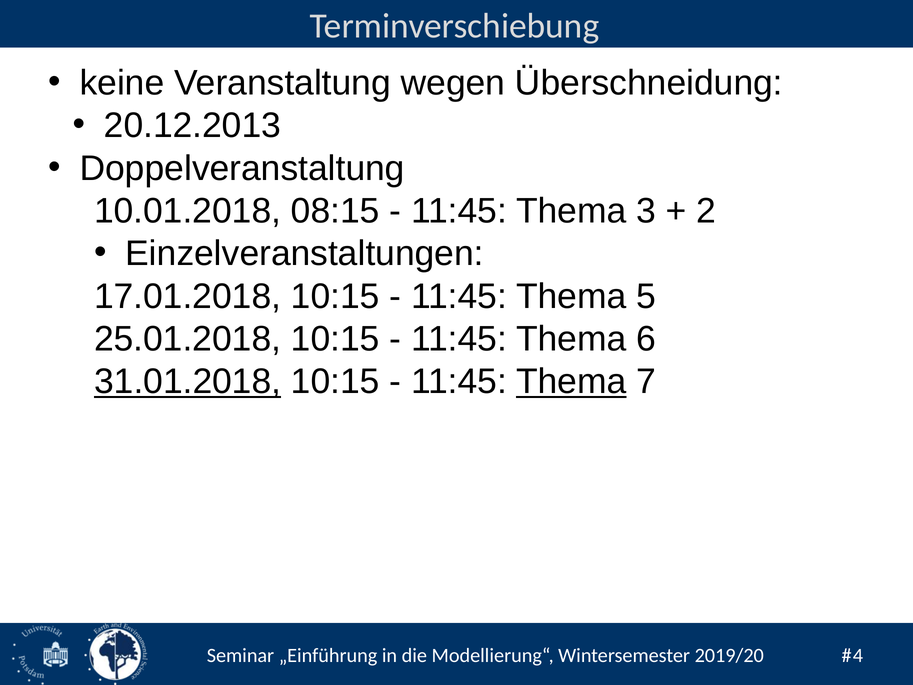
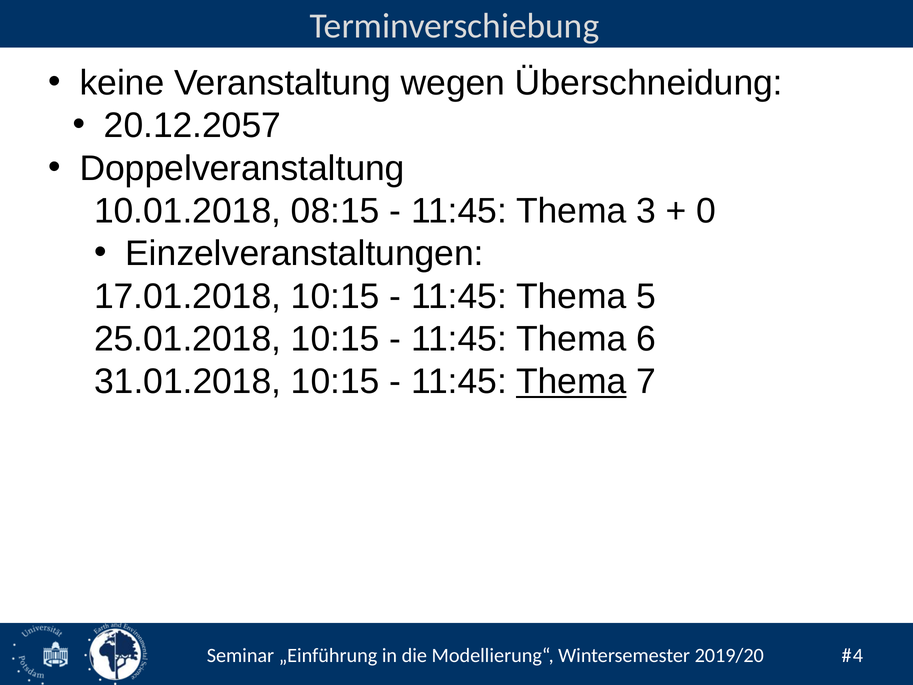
20.12.2013: 20.12.2013 -> 20.12.2057
2: 2 -> 0
31.01.2018 underline: present -> none
